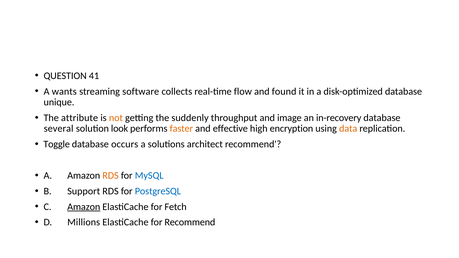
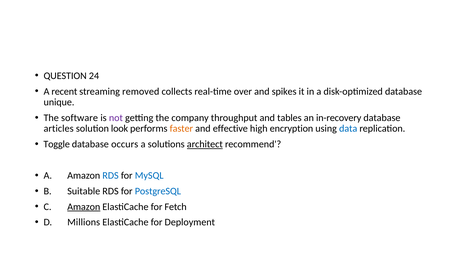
41: 41 -> 24
wants: wants -> recent
software: software -> removed
flow: flow -> over
found: found -> spikes
attribute: attribute -> software
not colour: orange -> purple
suddenly: suddenly -> company
image: image -> tables
several: several -> articles
data colour: orange -> blue
architect underline: none -> present
RDS at (111, 176) colour: orange -> blue
Support: Support -> Suitable
for Recommend: Recommend -> Deployment
